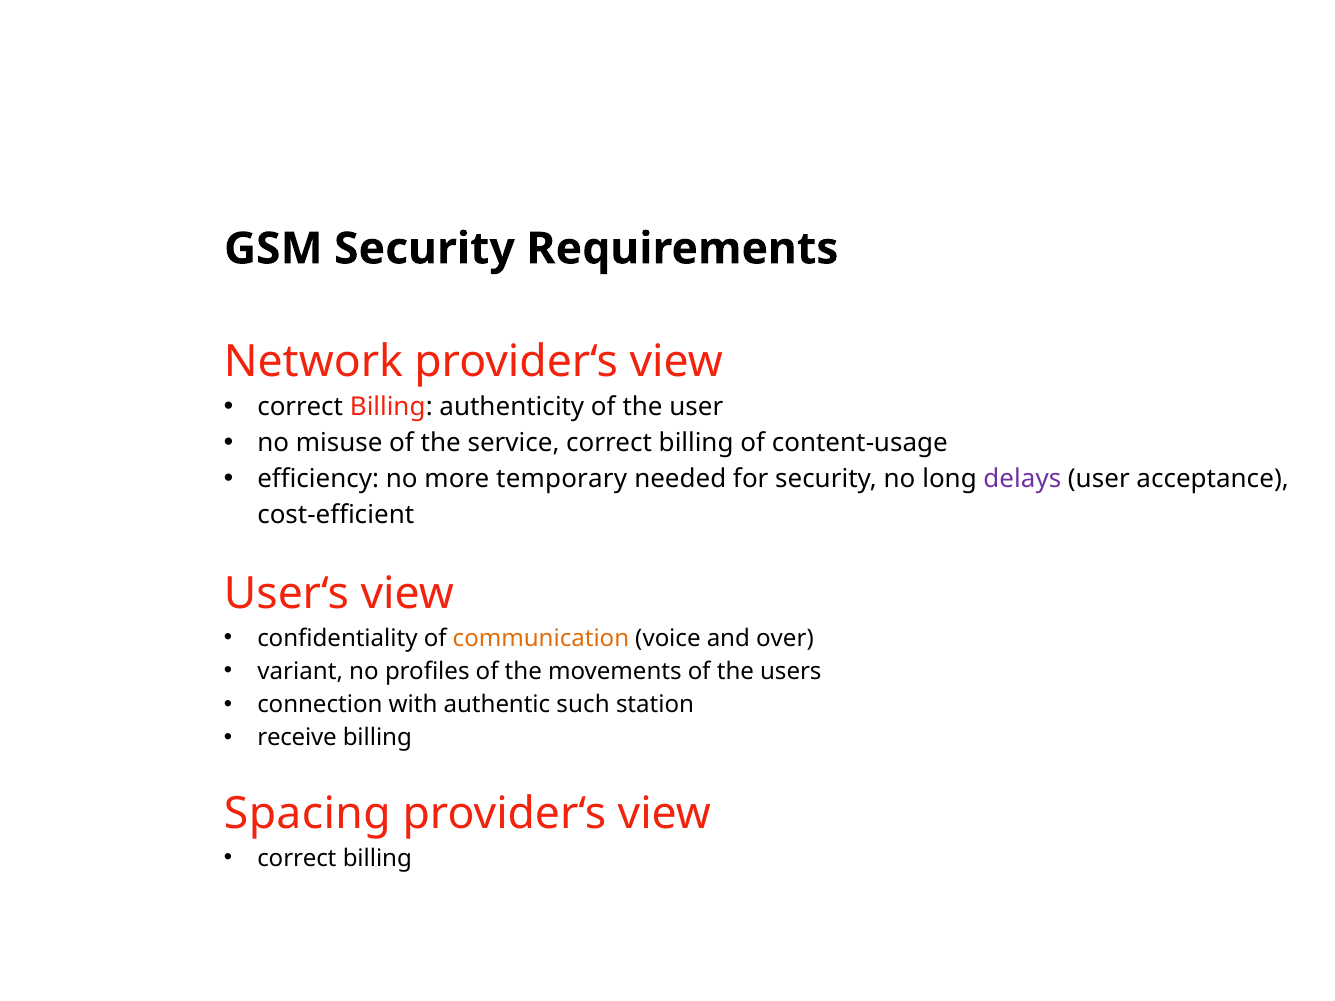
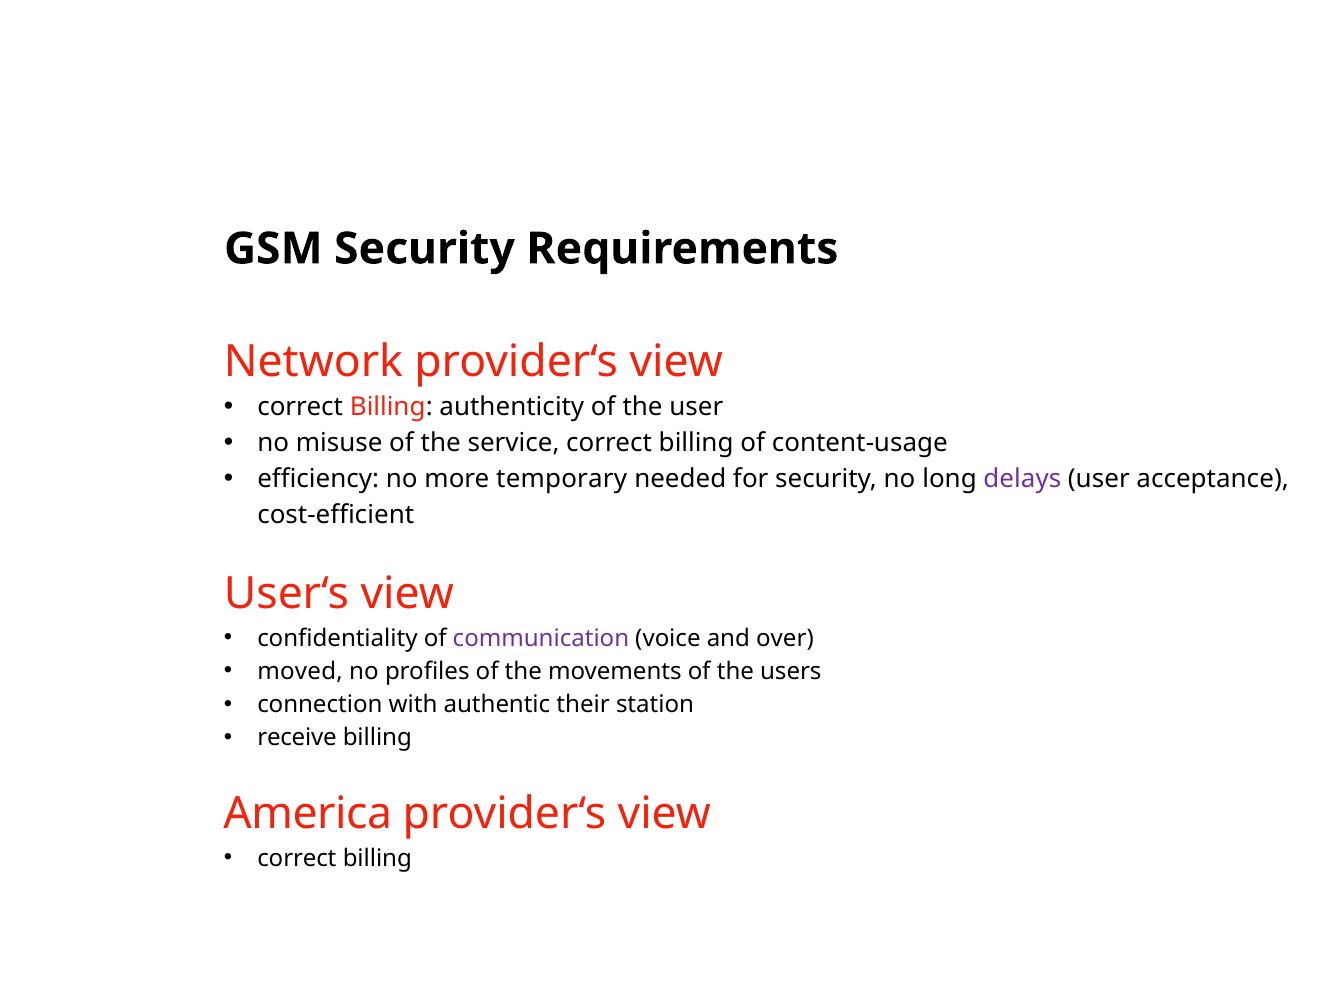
communication colour: orange -> purple
variant: variant -> moved
such: such -> their
Spacing: Spacing -> America
